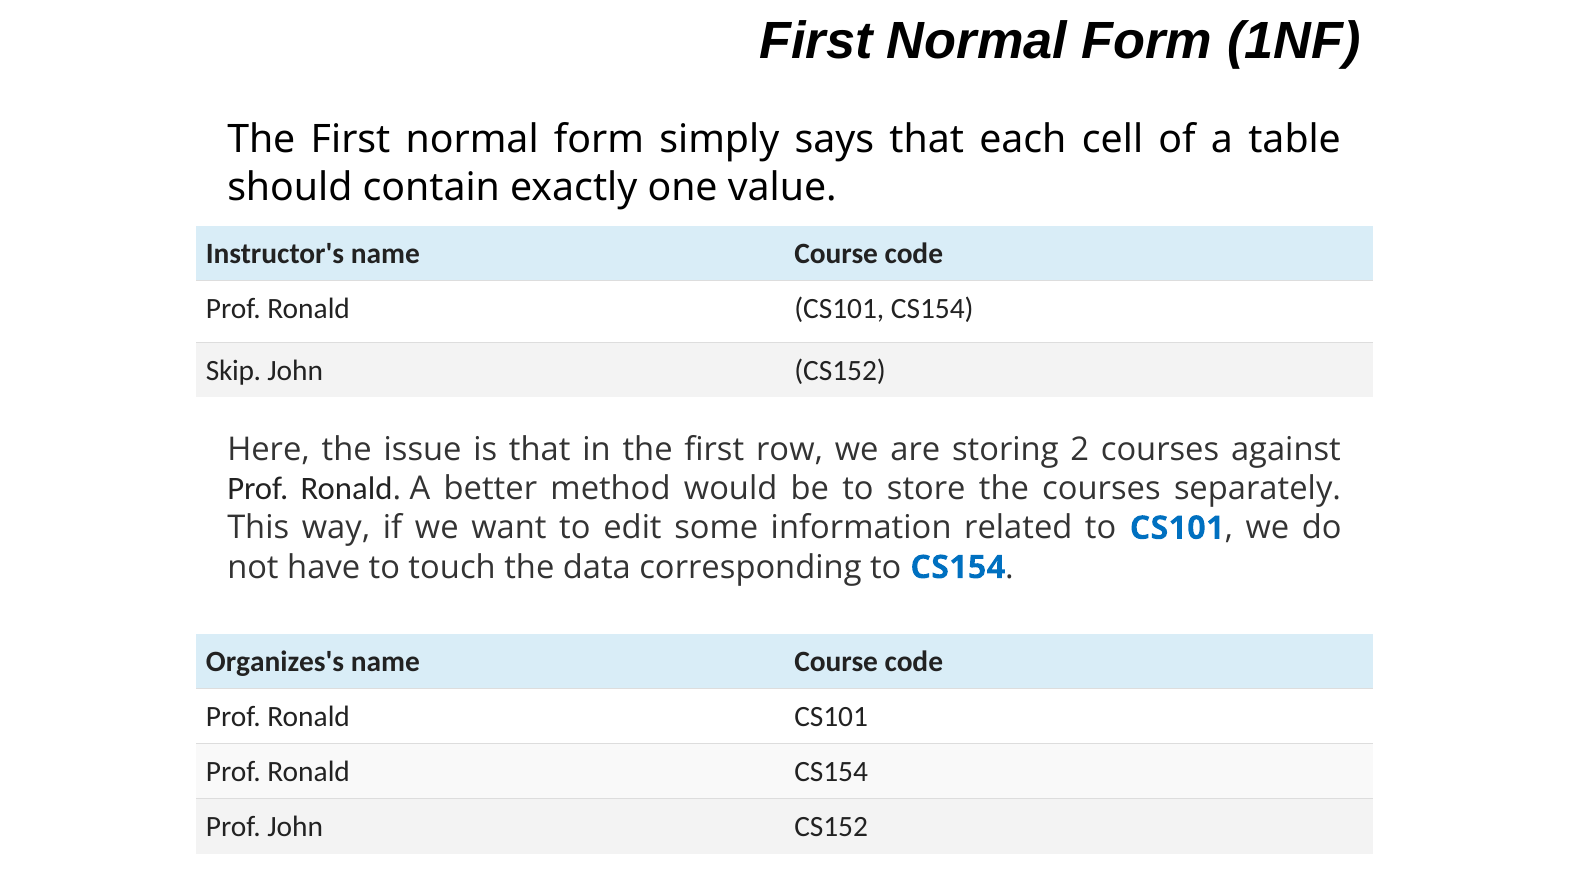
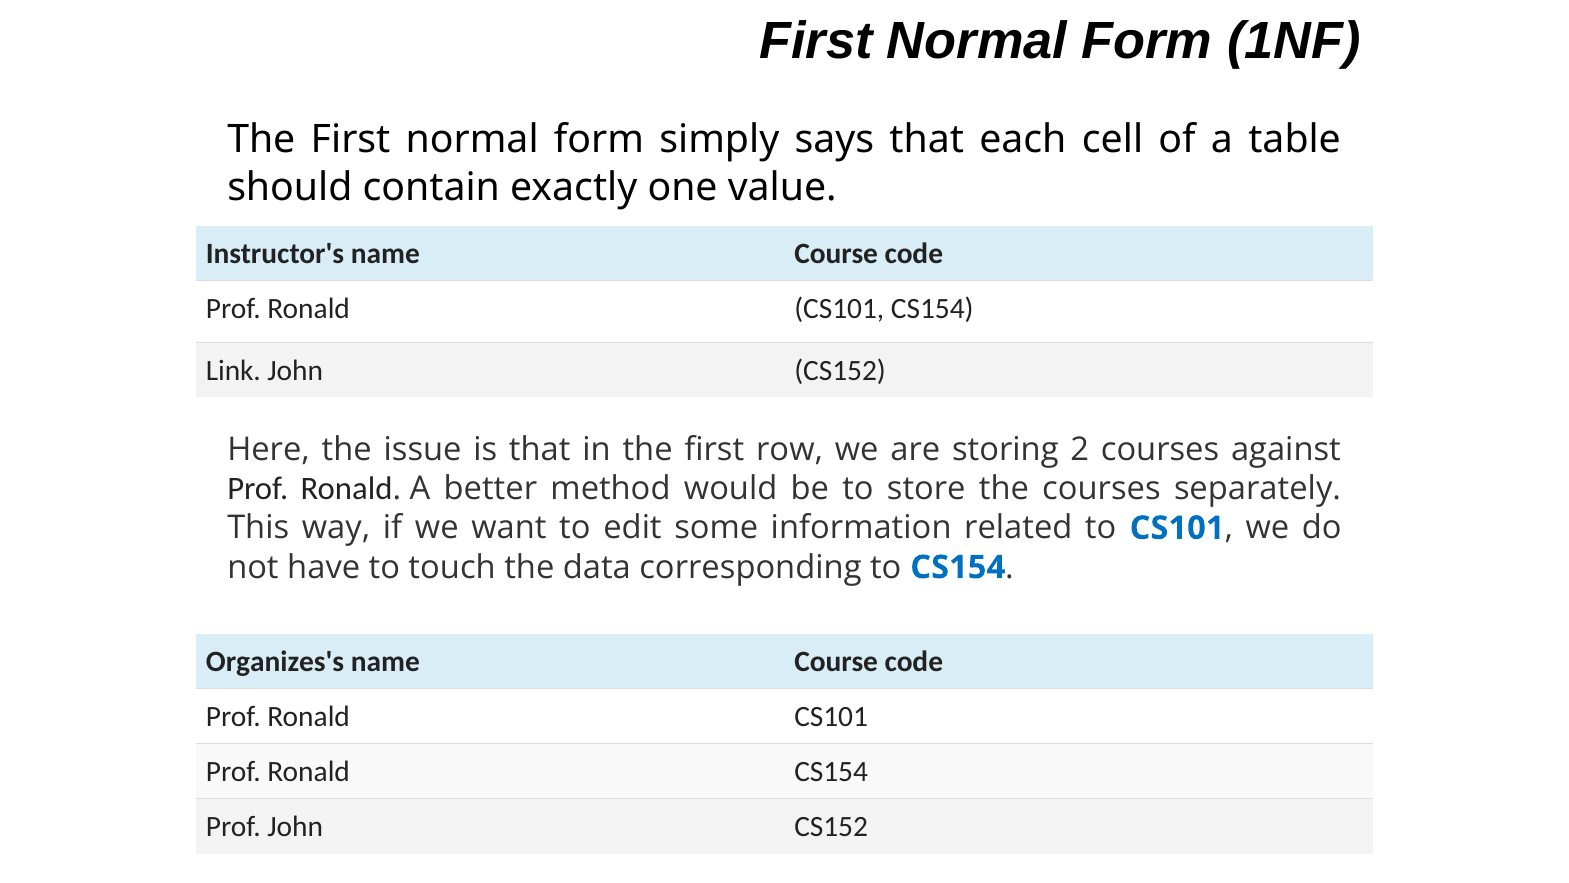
Skip: Skip -> Link
